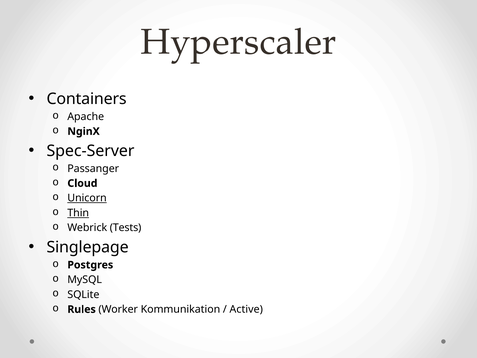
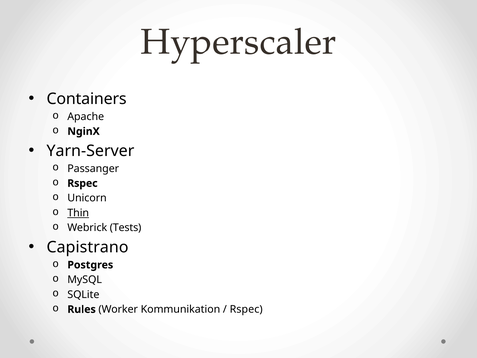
Spec-Server: Spec-Server -> Yarn-Server
Cloud at (82, 183): Cloud -> Rspec
Unicorn underline: present -> none
Singlepage: Singlepage -> Capistrano
Active at (246, 309): Active -> Rspec
